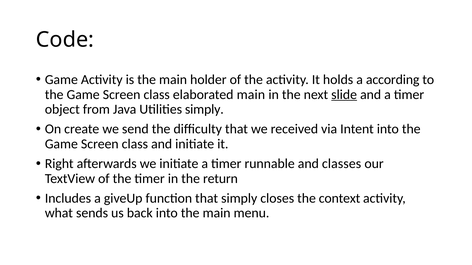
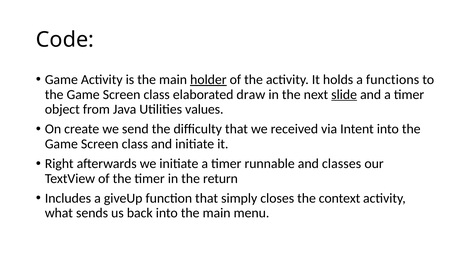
holder underline: none -> present
according: according -> functions
elaborated main: main -> draw
Utilities simply: simply -> values
